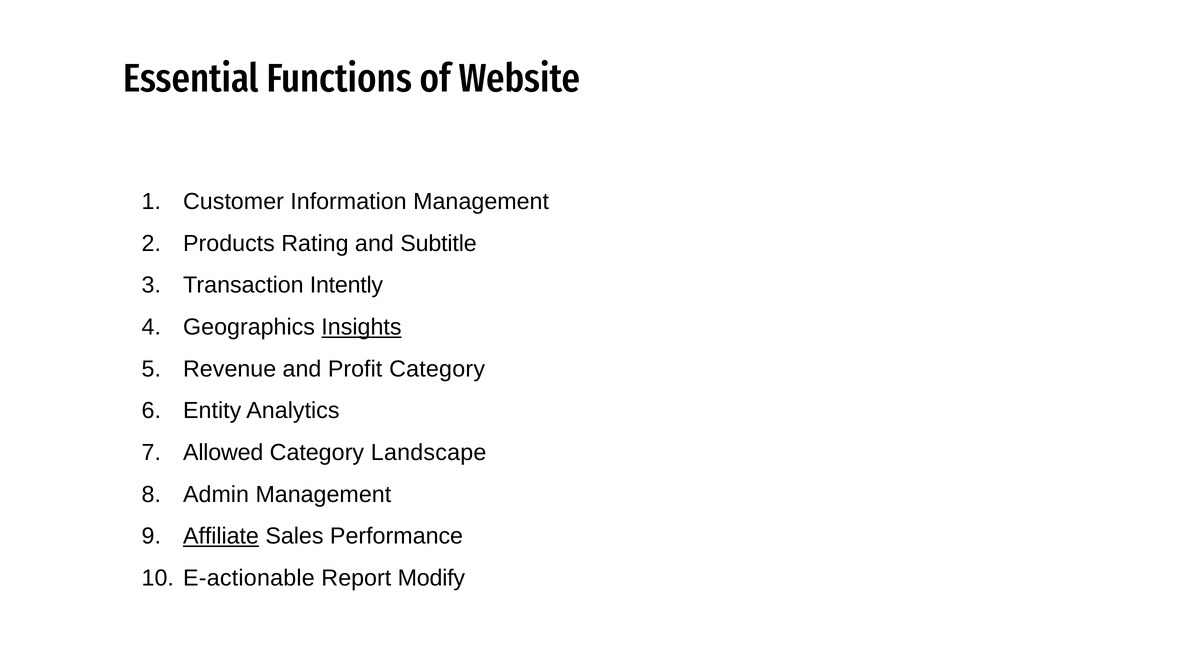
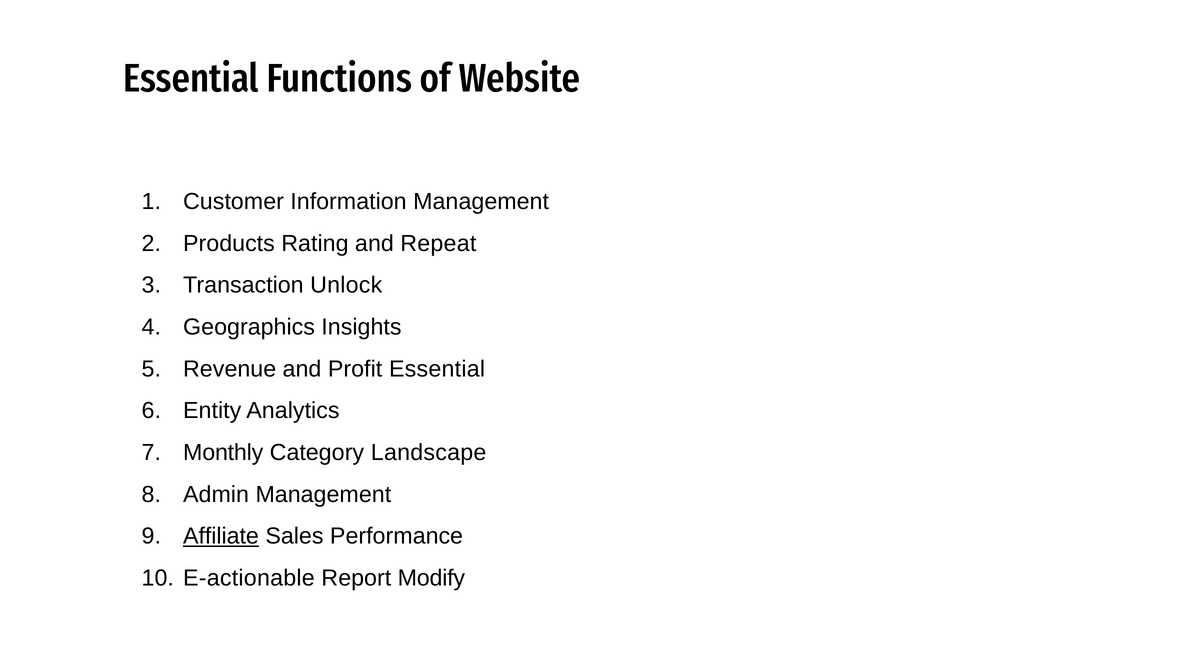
Subtitle: Subtitle -> Repeat
Intently: Intently -> Unlock
Insights underline: present -> none
Profit Category: Category -> Essential
Allowed: Allowed -> Monthly
